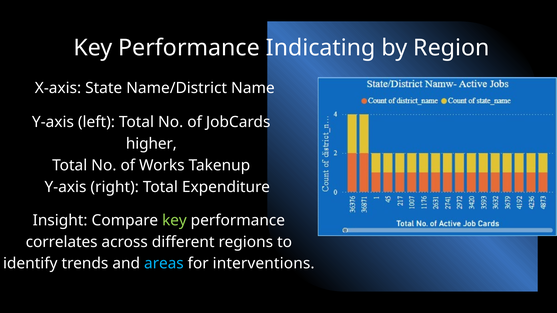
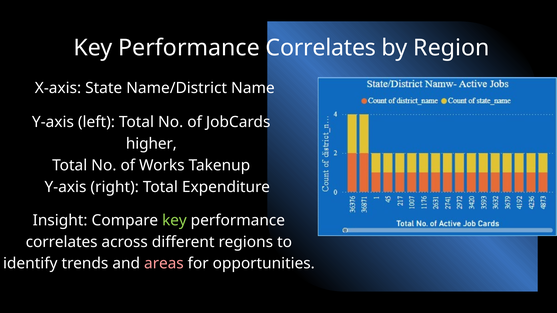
Indicating at (321, 48): Indicating -> Correlates
areas colour: light blue -> pink
interventions: interventions -> opportunities
